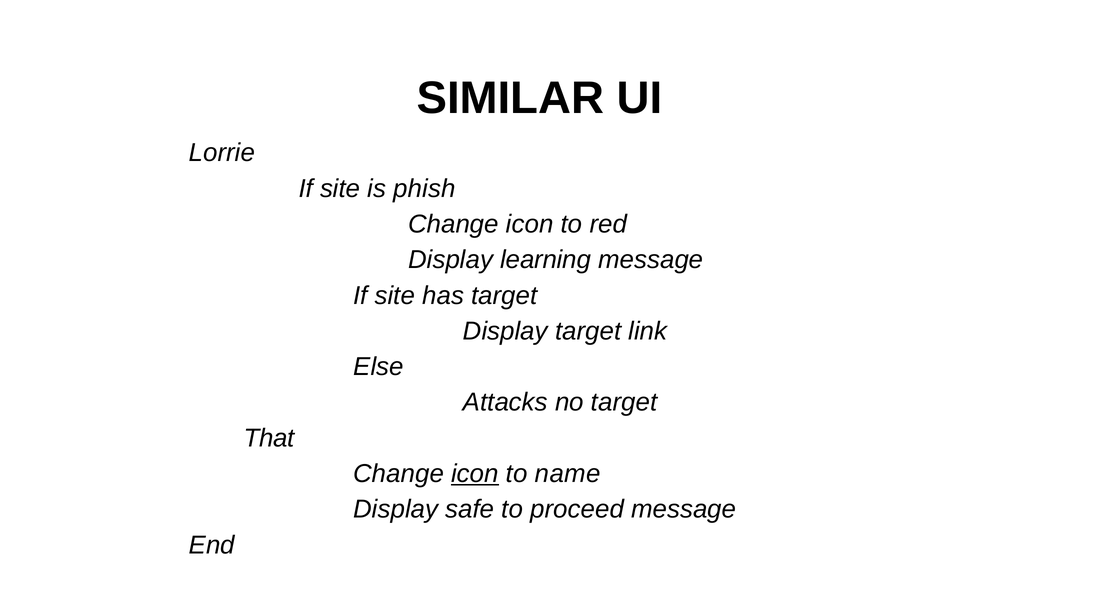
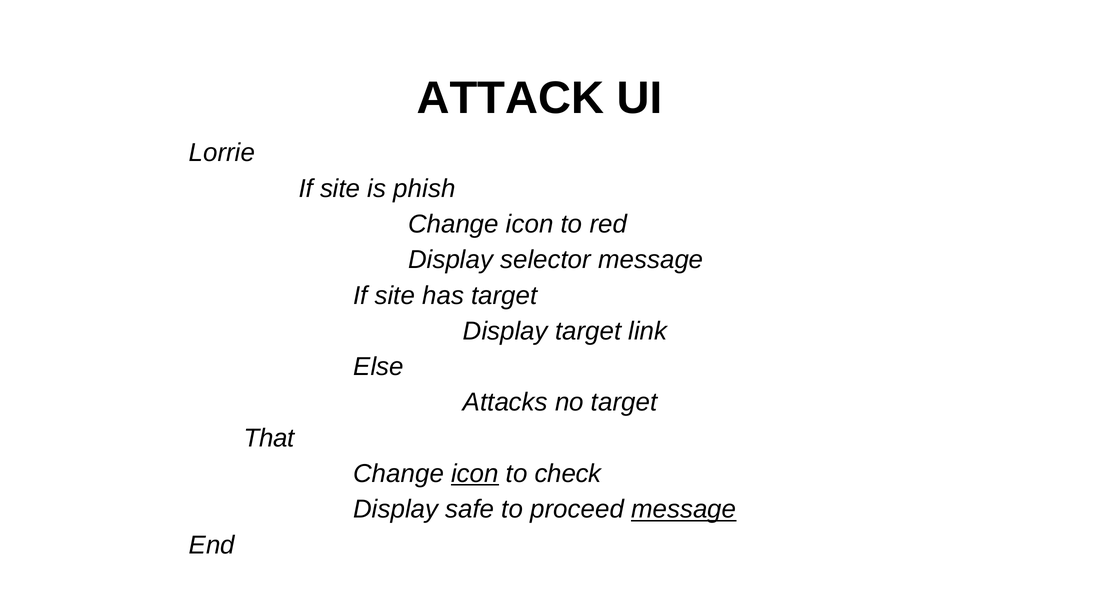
SIMILAR: SIMILAR -> ATTACK
learning: learning -> selector
name: name -> check
message at (684, 510) underline: none -> present
